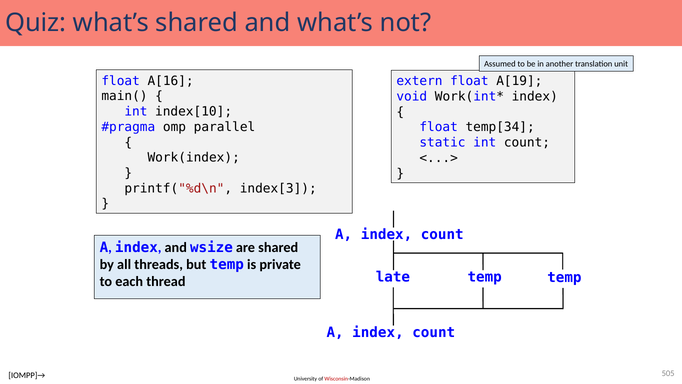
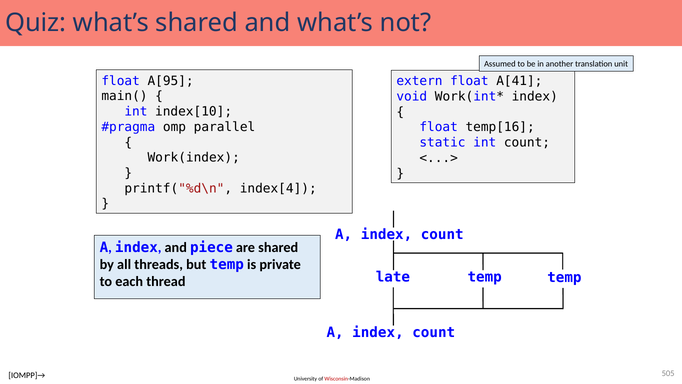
A[16: A[16 -> A[95
A[19: A[19 -> A[41
temp[34: temp[34 -> temp[16
index[3: index[3 -> index[4
wsize: wsize -> piece
